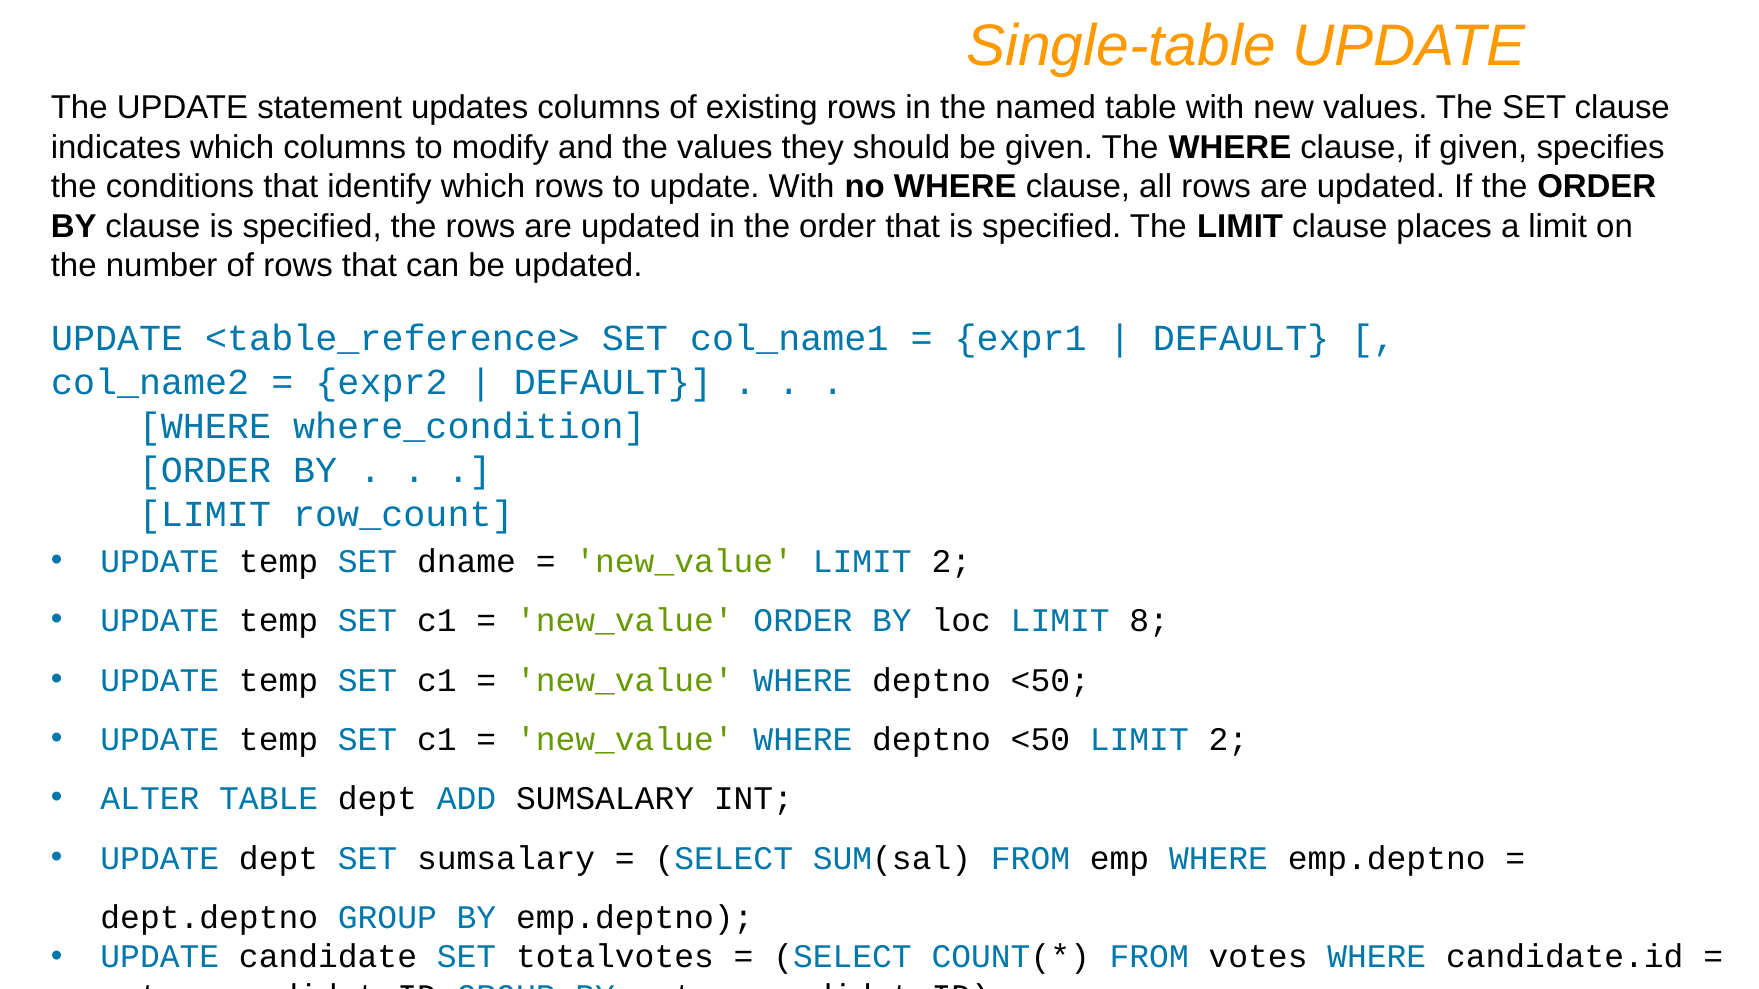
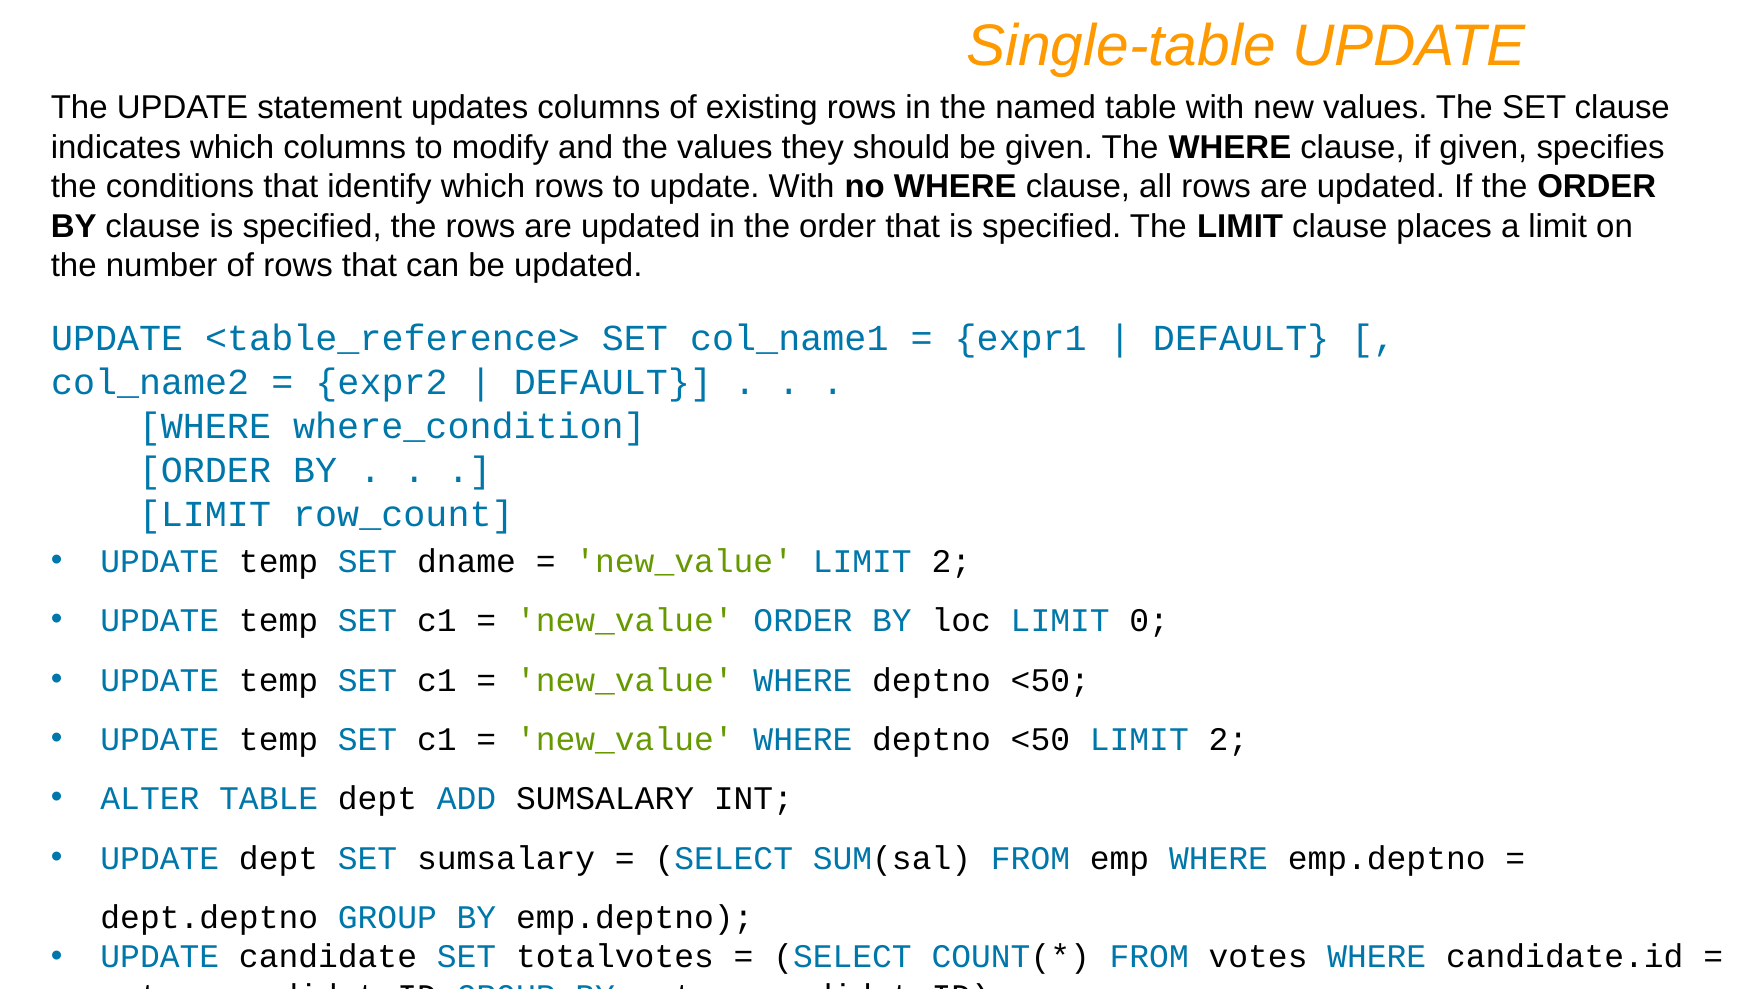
8: 8 -> 0
